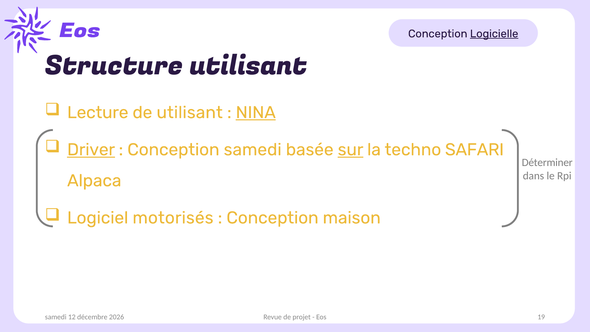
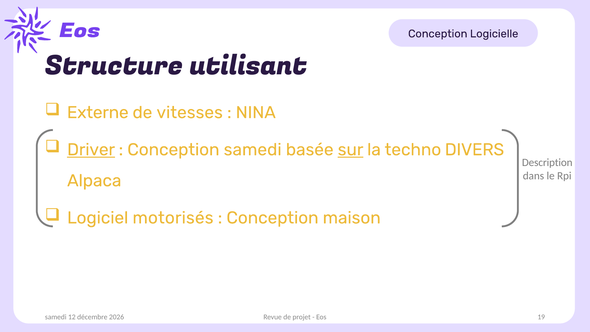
Logicielle underline: present -> none
Lecture: Lecture -> Externe
de utilisant: utilisant -> vitesses
NINA underline: present -> none
SAFARI: SAFARI -> DIVERS
Déterminer: Déterminer -> Description
